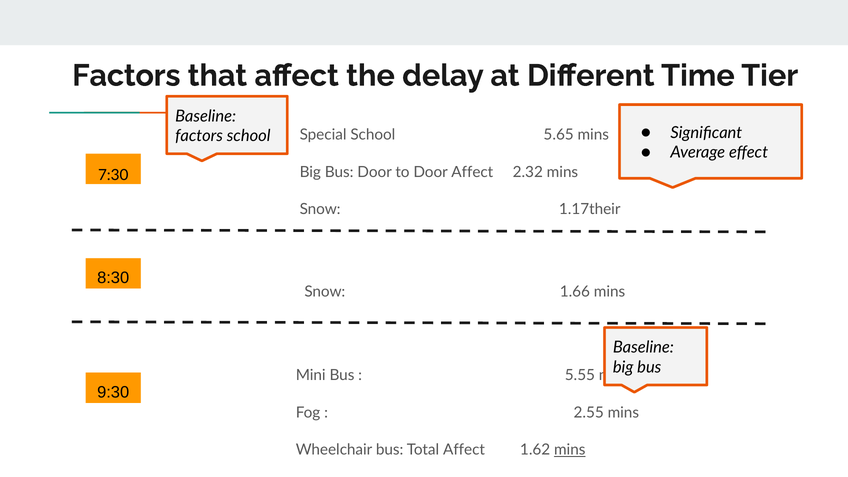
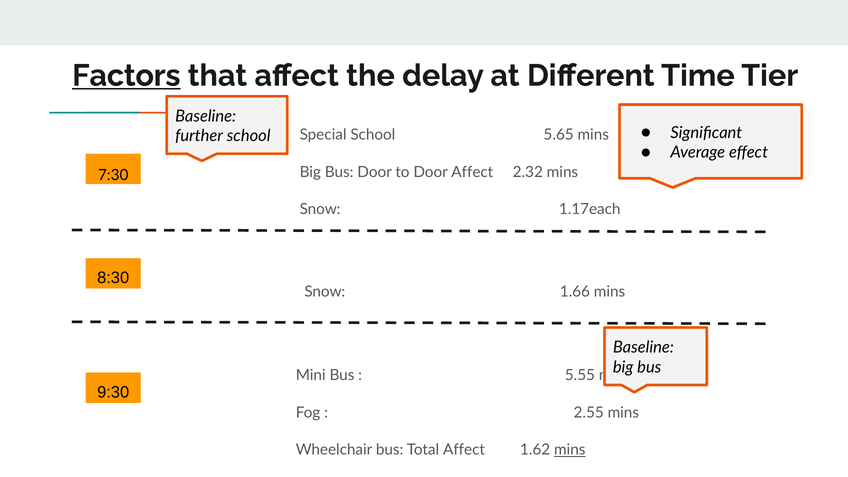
Factors at (126, 76) underline: none -> present
factors at (199, 136): factors -> further
1.17their: 1.17their -> 1.17each
